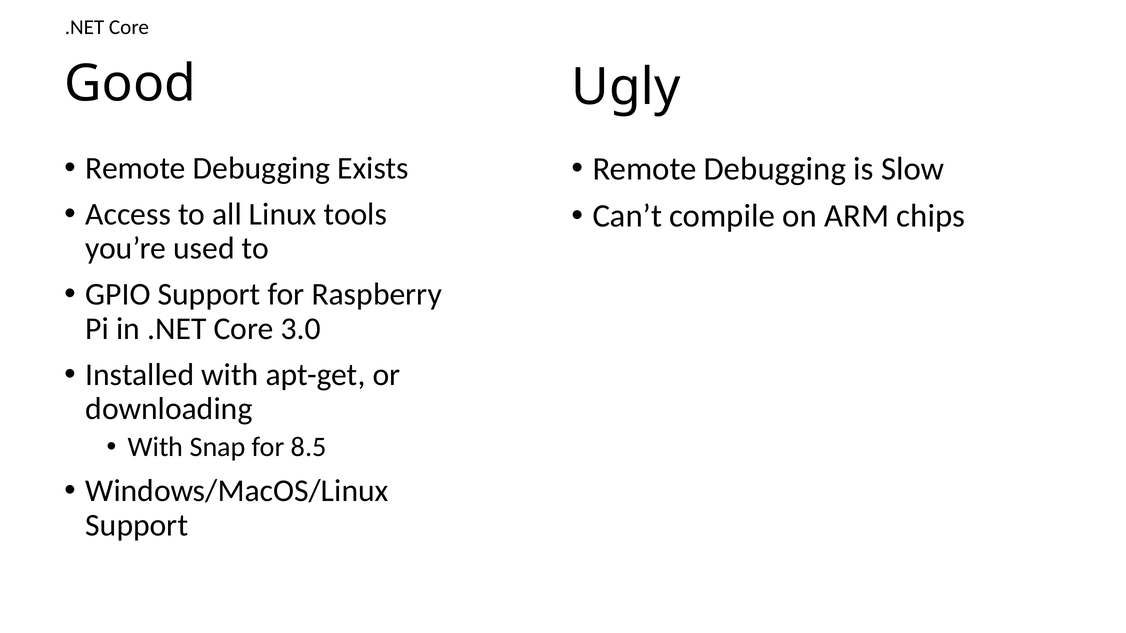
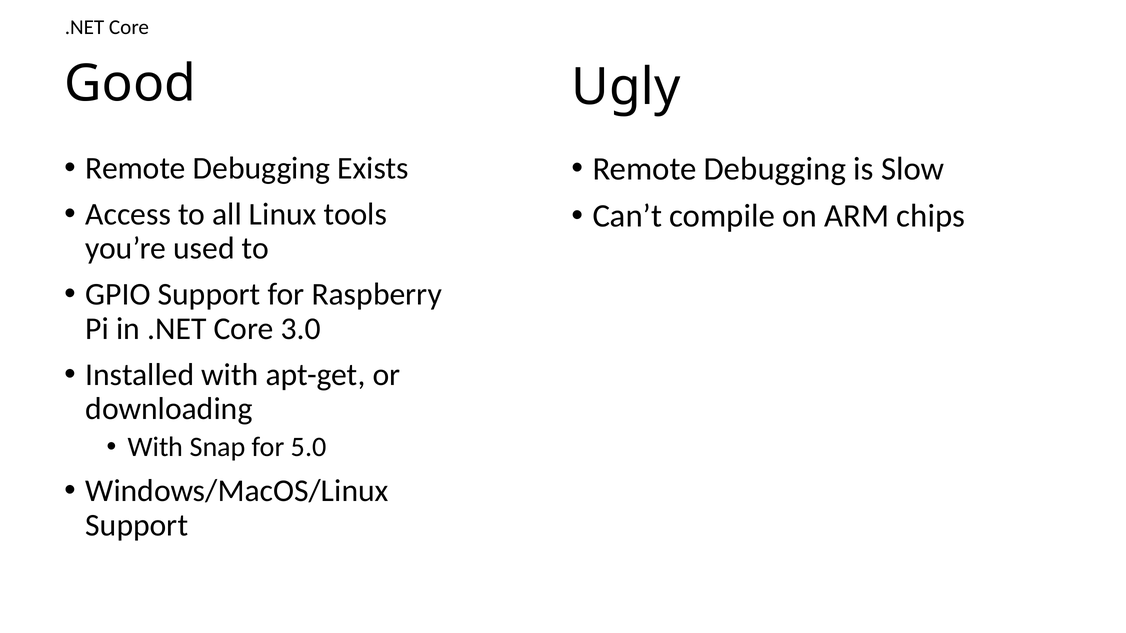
8.5: 8.5 -> 5.0
